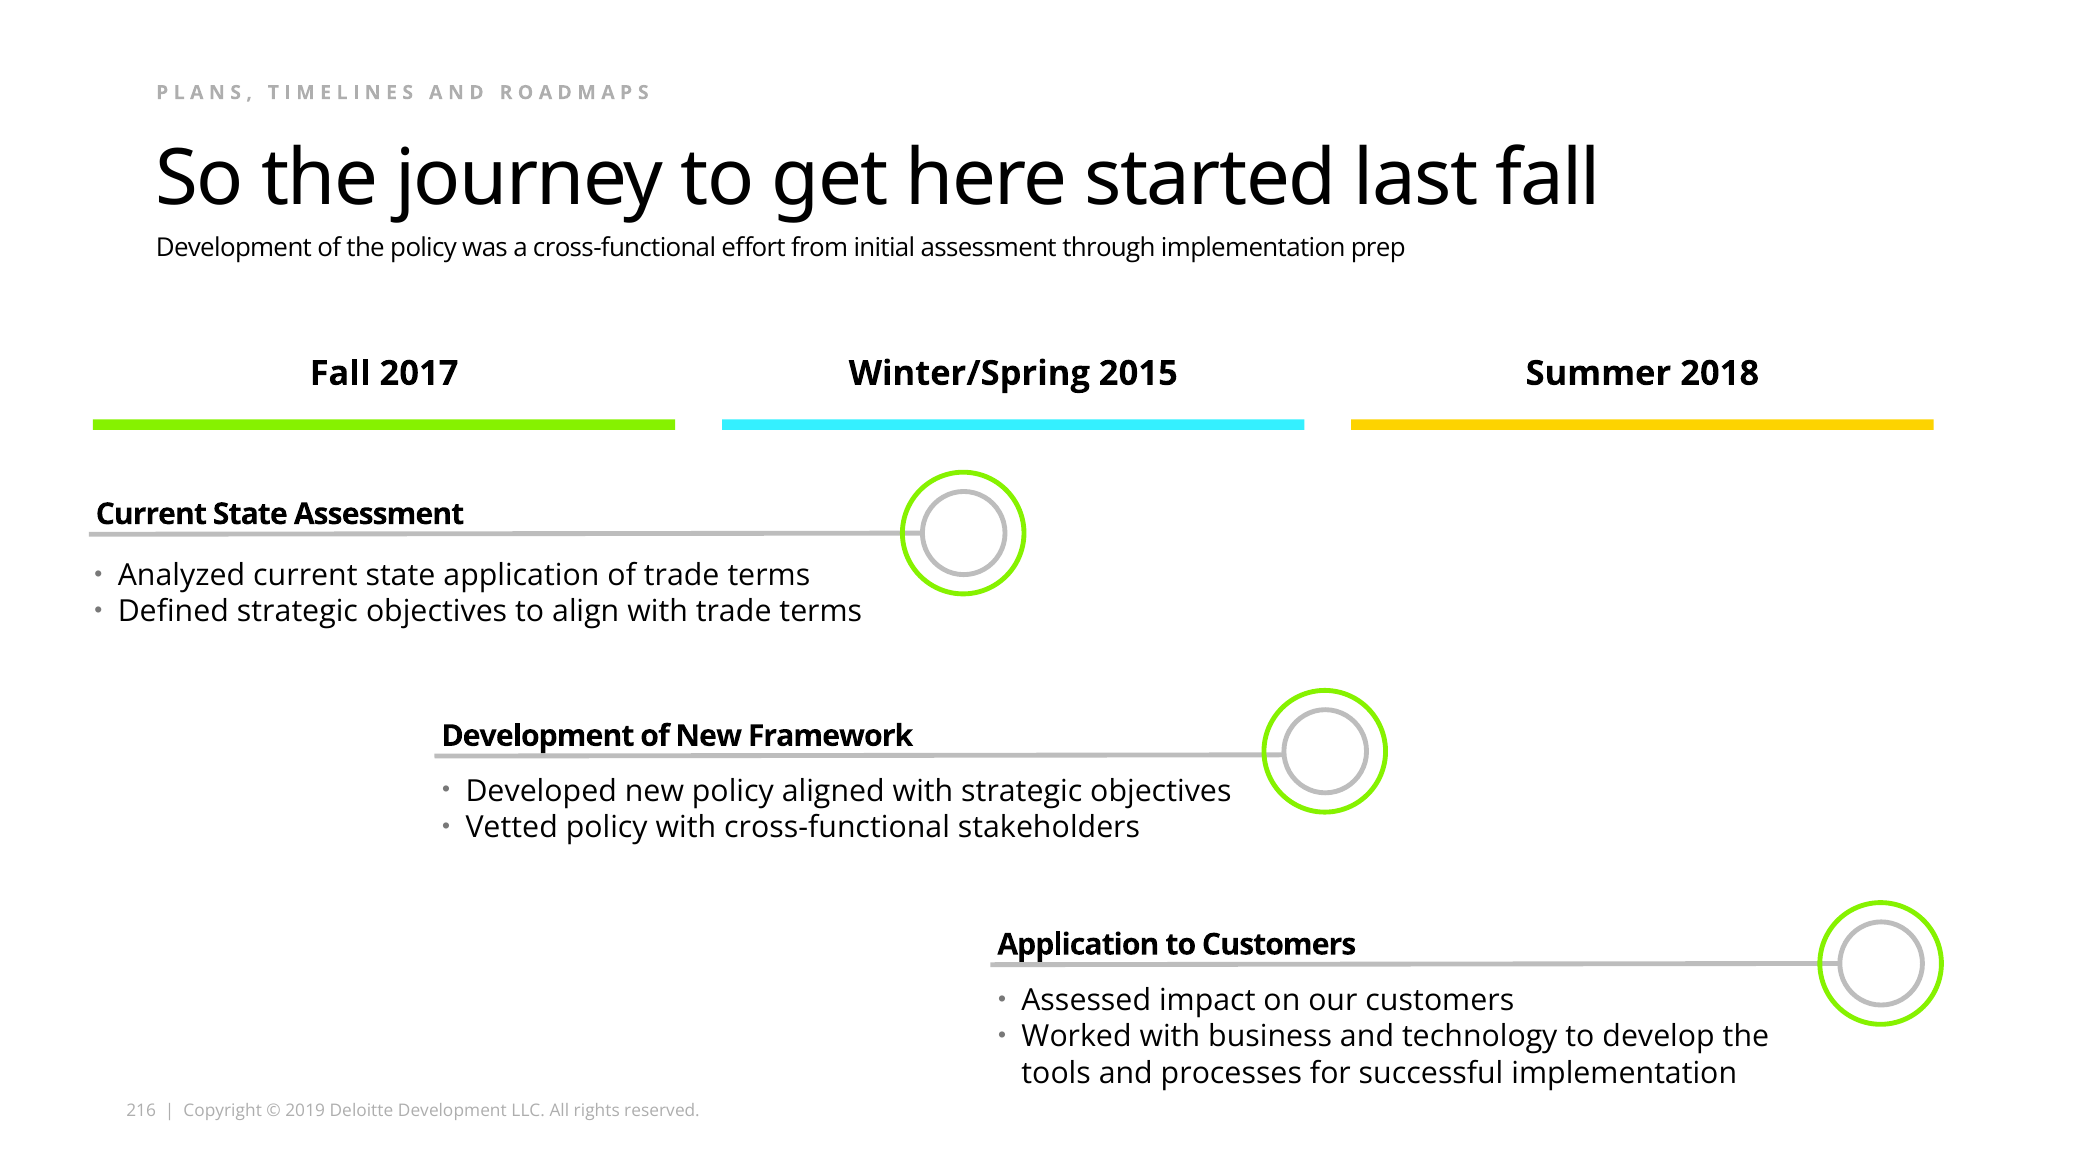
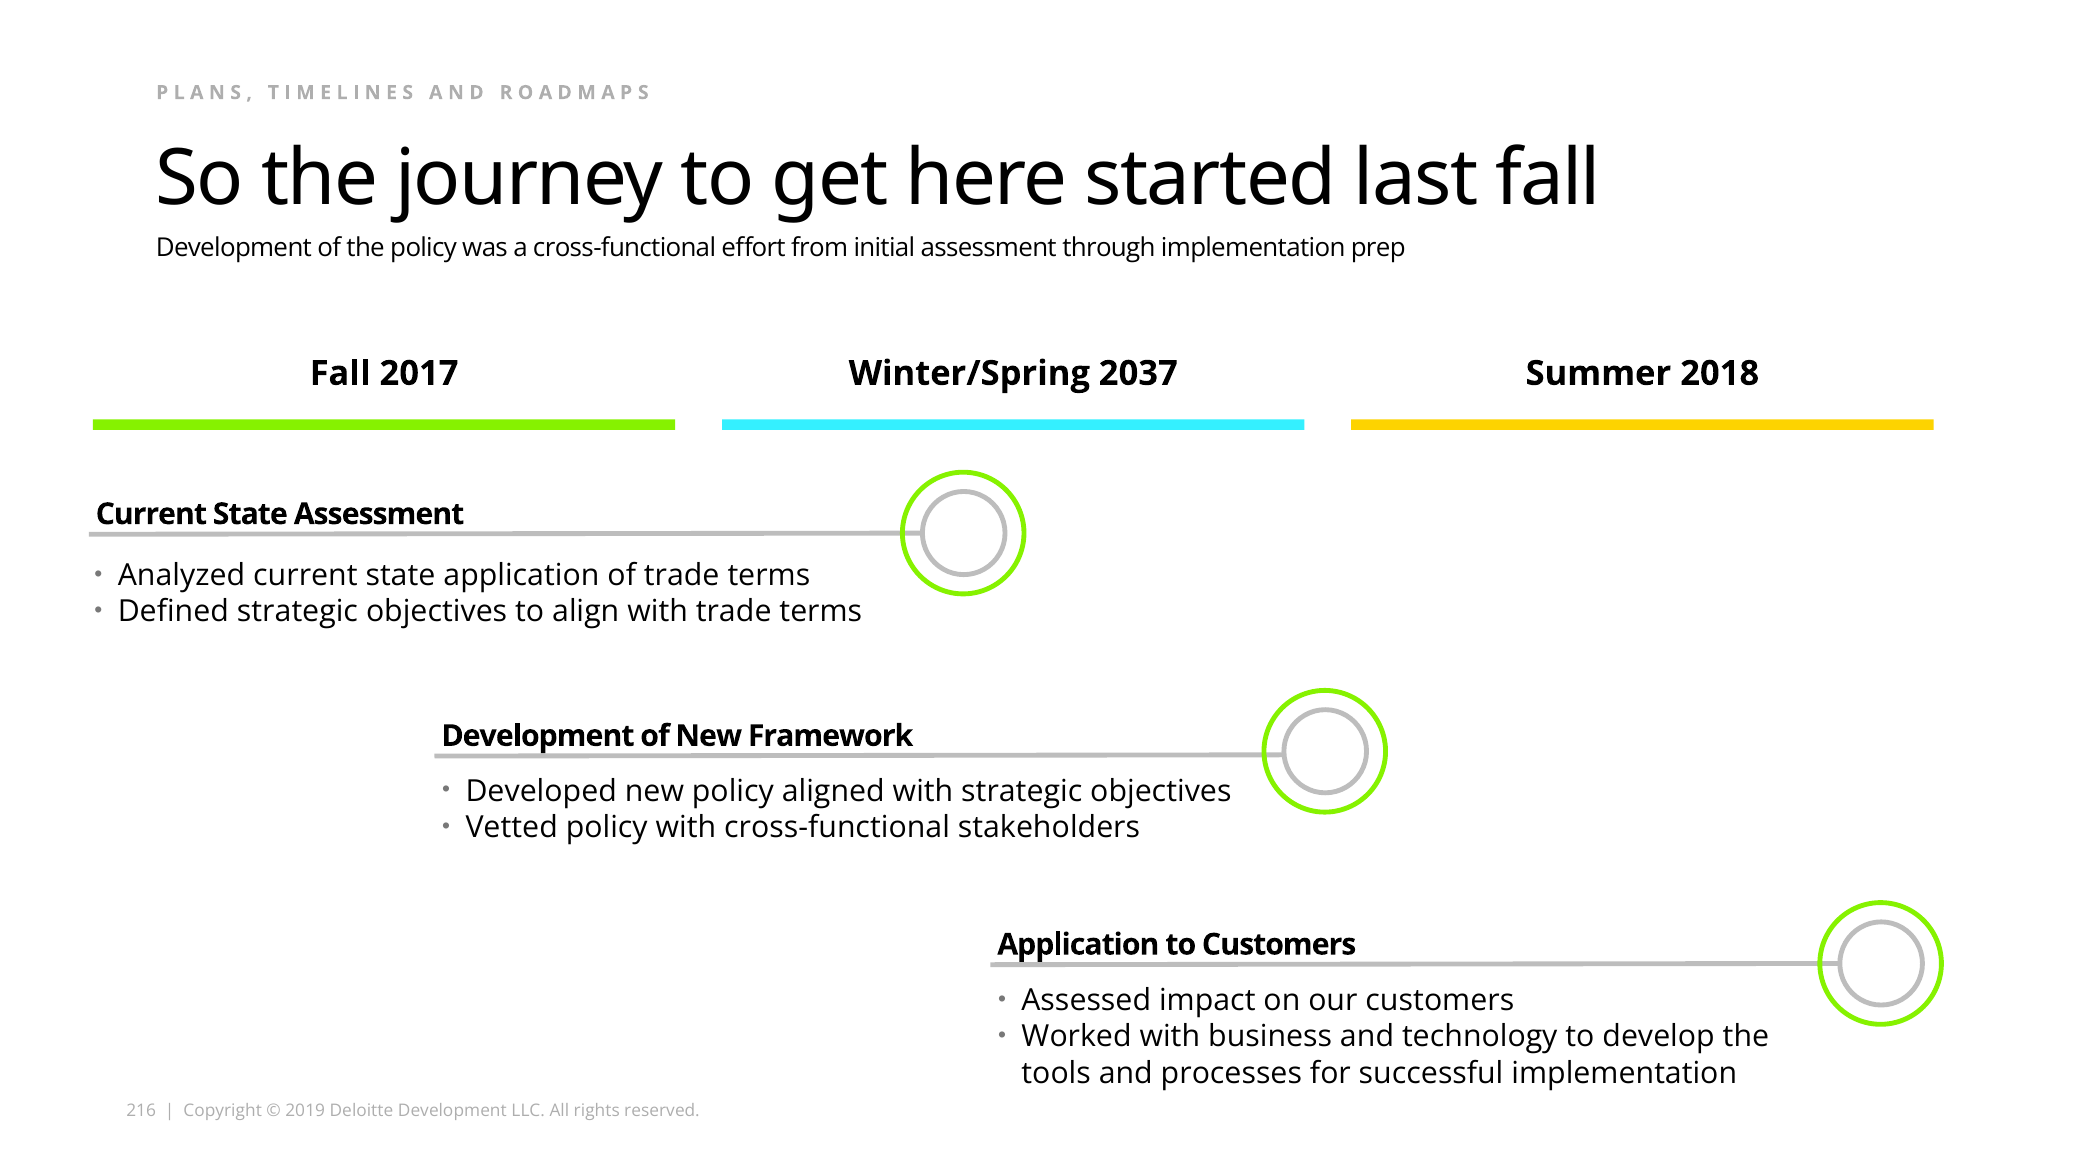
2015: 2015 -> 2037
